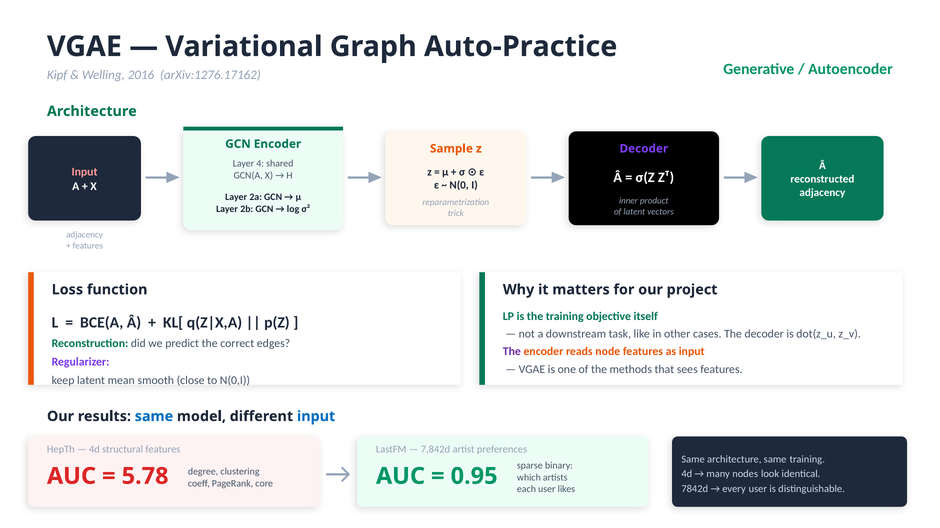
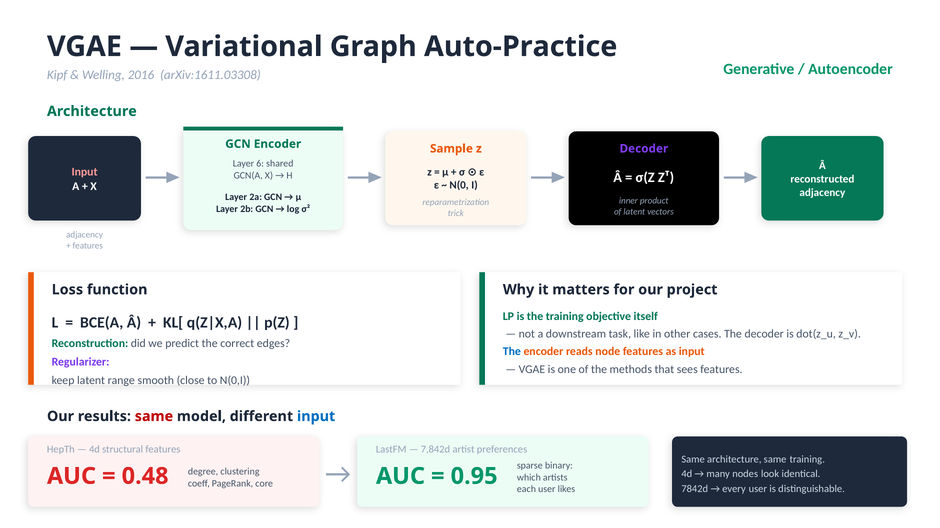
arXiv:1276.17162: arXiv:1276.17162 -> arXiv:1611.03308
4: 4 -> 6
The at (512, 352) colour: purple -> blue
mean: mean -> range
same at (154, 417) colour: blue -> red
5.78: 5.78 -> 0.48
